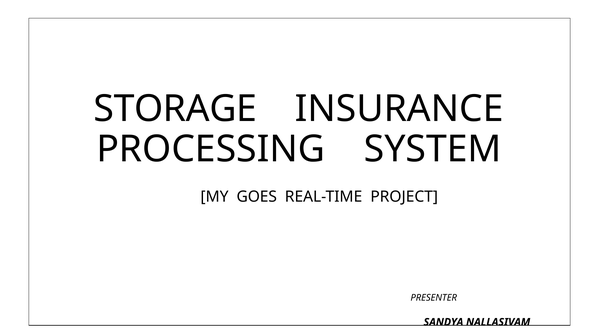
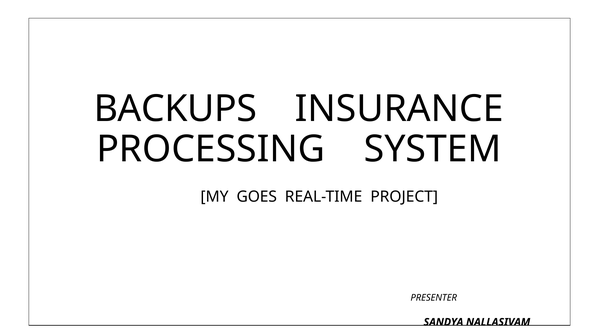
STORAGE: STORAGE -> BACKUPS
